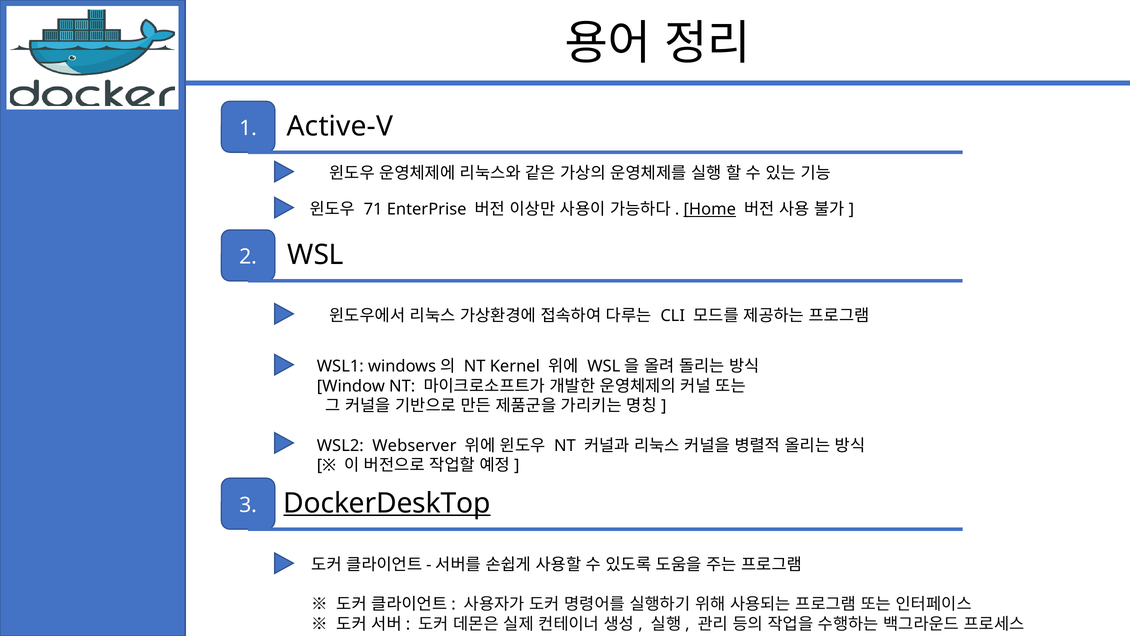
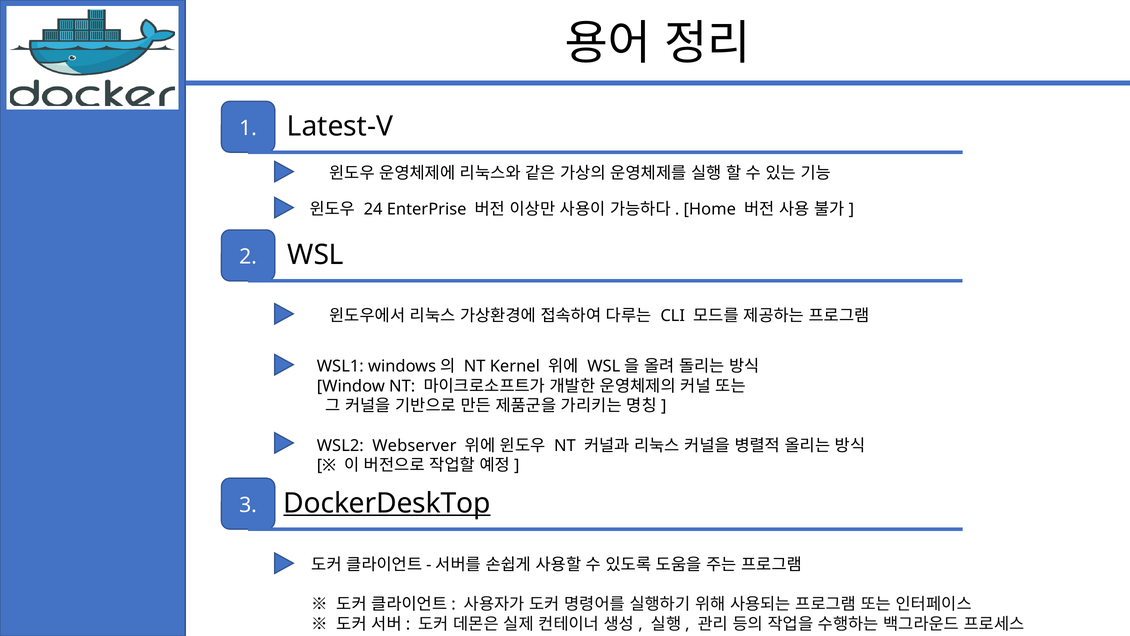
Active-V: Active-V -> Latest-V
71: 71 -> 24
Home underline: present -> none
